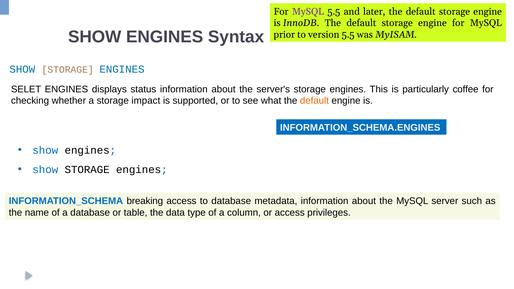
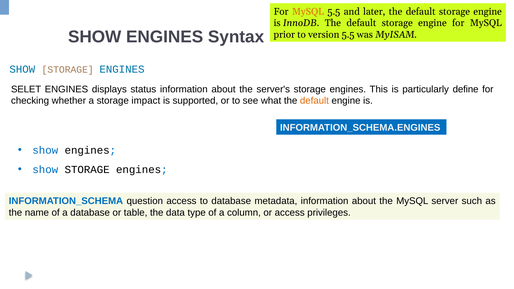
MySQL at (308, 12) colour: purple -> orange
coffee: coffee -> define
breaking: breaking -> question
